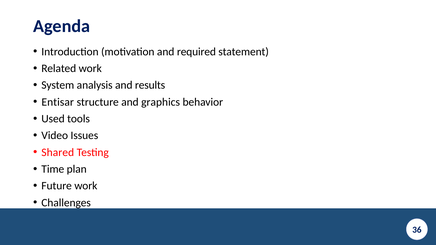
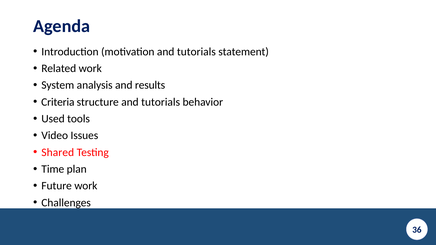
motivation and required: required -> tutorials
Entisar: Entisar -> Criteria
structure and graphics: graphics -> tutorials
